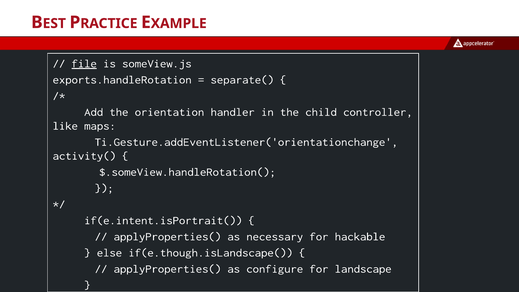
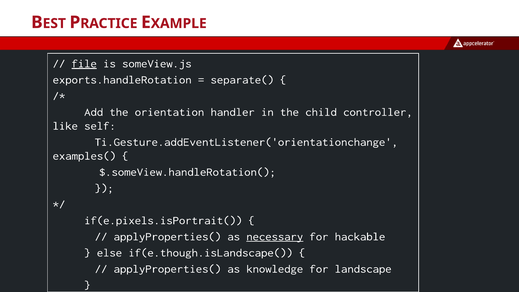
maps: maps -> self
activity(: activity( -> examples(
if(e.intent.isPortrait(: if(e.intent.isPortrait( -> if(e.pixels.isPortrait(
necessary underline: none -> present
configure: configure -> knowledge
